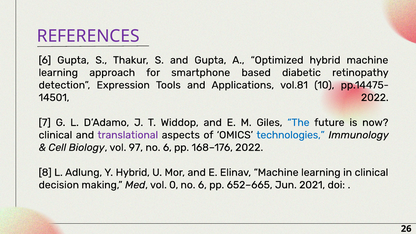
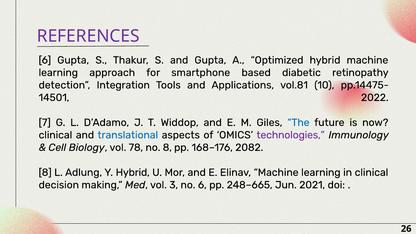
Expression: Expression -> Integration
translational colour: purple -> blue
technologies colour: blue -> purple
97: 97 -> 78
6 at (167, 147): 6 -> 8
168–176 2022: 2022 -> 2082
0: 0 -> 3
652–665: 652–665 -> 248–665
